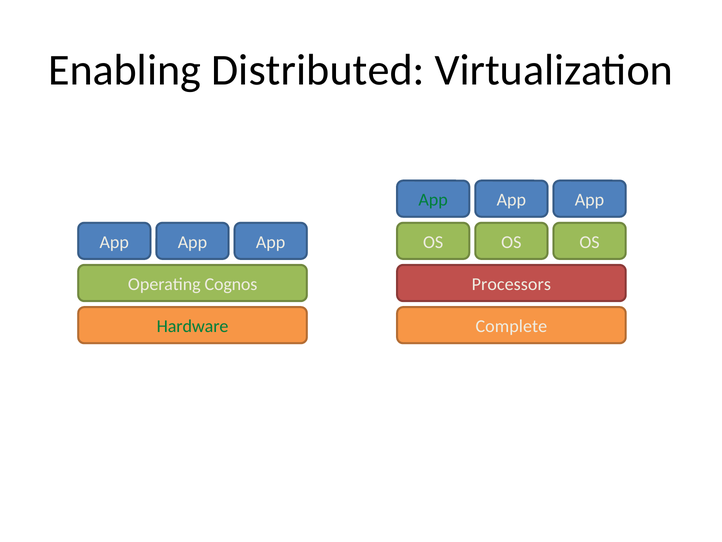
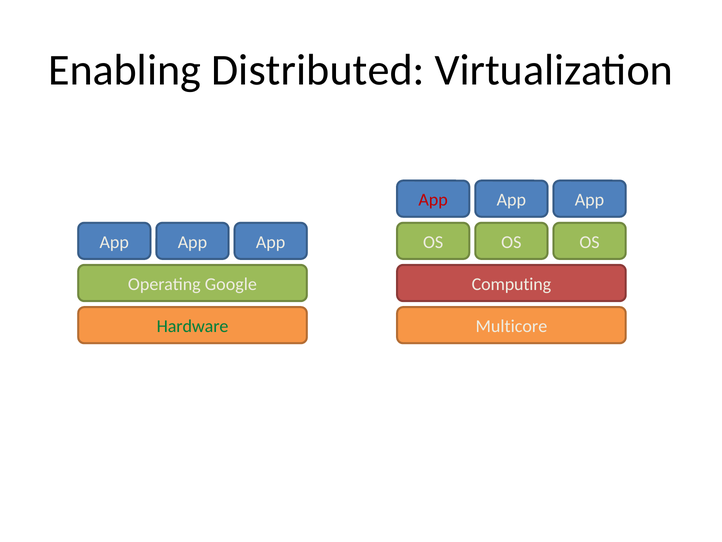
App at (433, 200) colour: green -> red
Cognos: Cognos -> Google
Processors: Processors -> Computing
Complete: Complete -> Multicore
